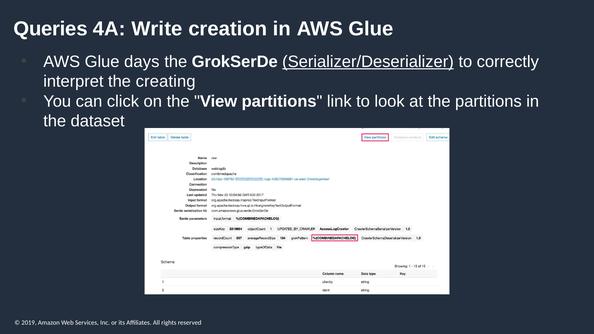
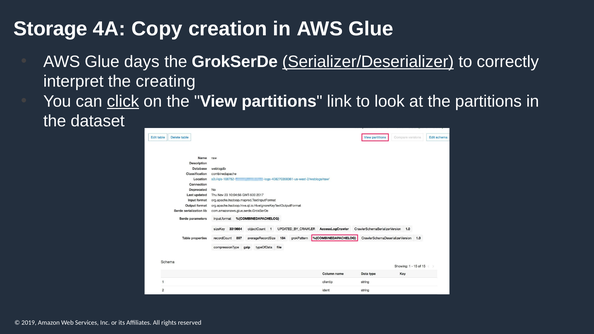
Queries: Queries -> Storage
Write: Write -> Copy
click underline: none -> present
